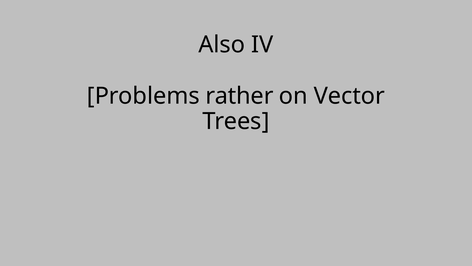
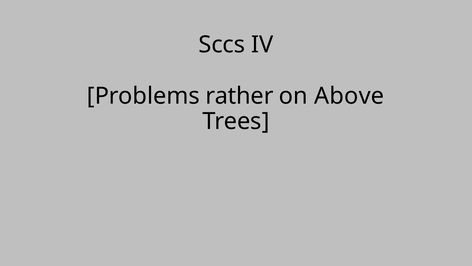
Also: Also -> Sccs
Vector: Vector -> Above
